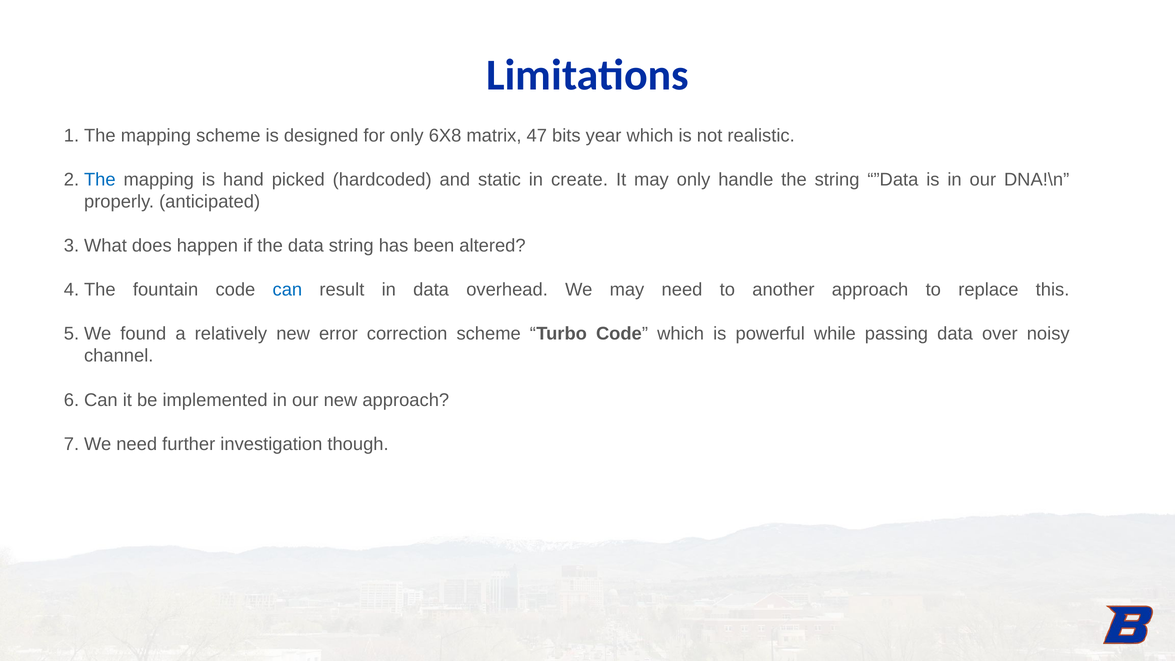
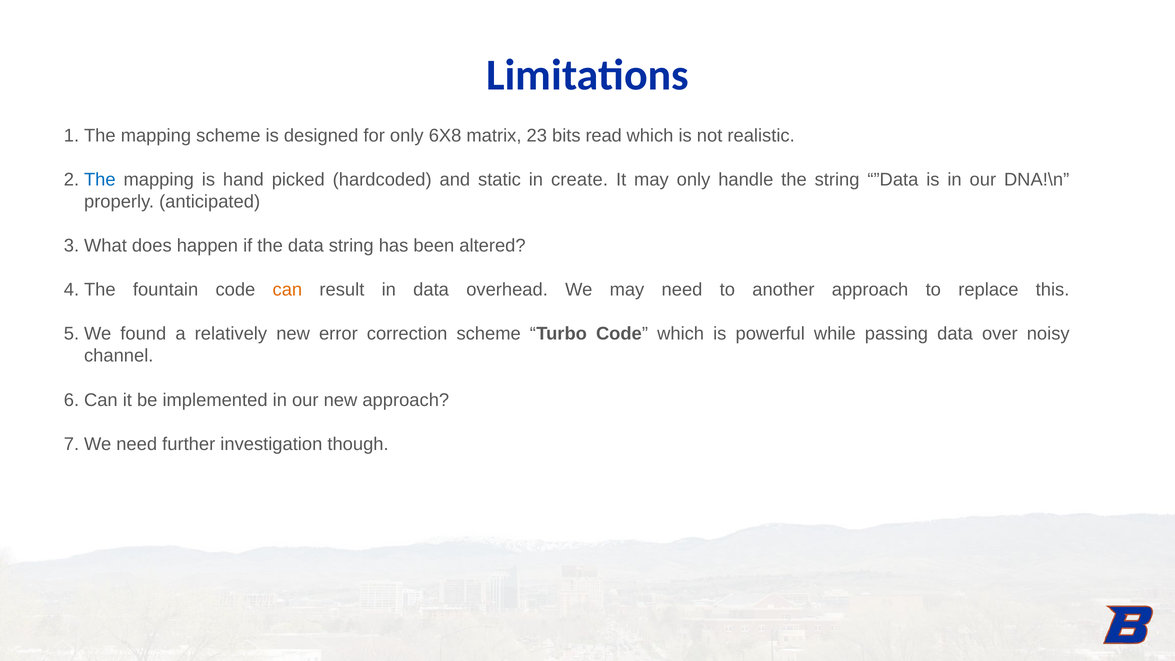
47: 47 -> 23
year: year -> read
can at (287, 290) colour: blue -> orange
